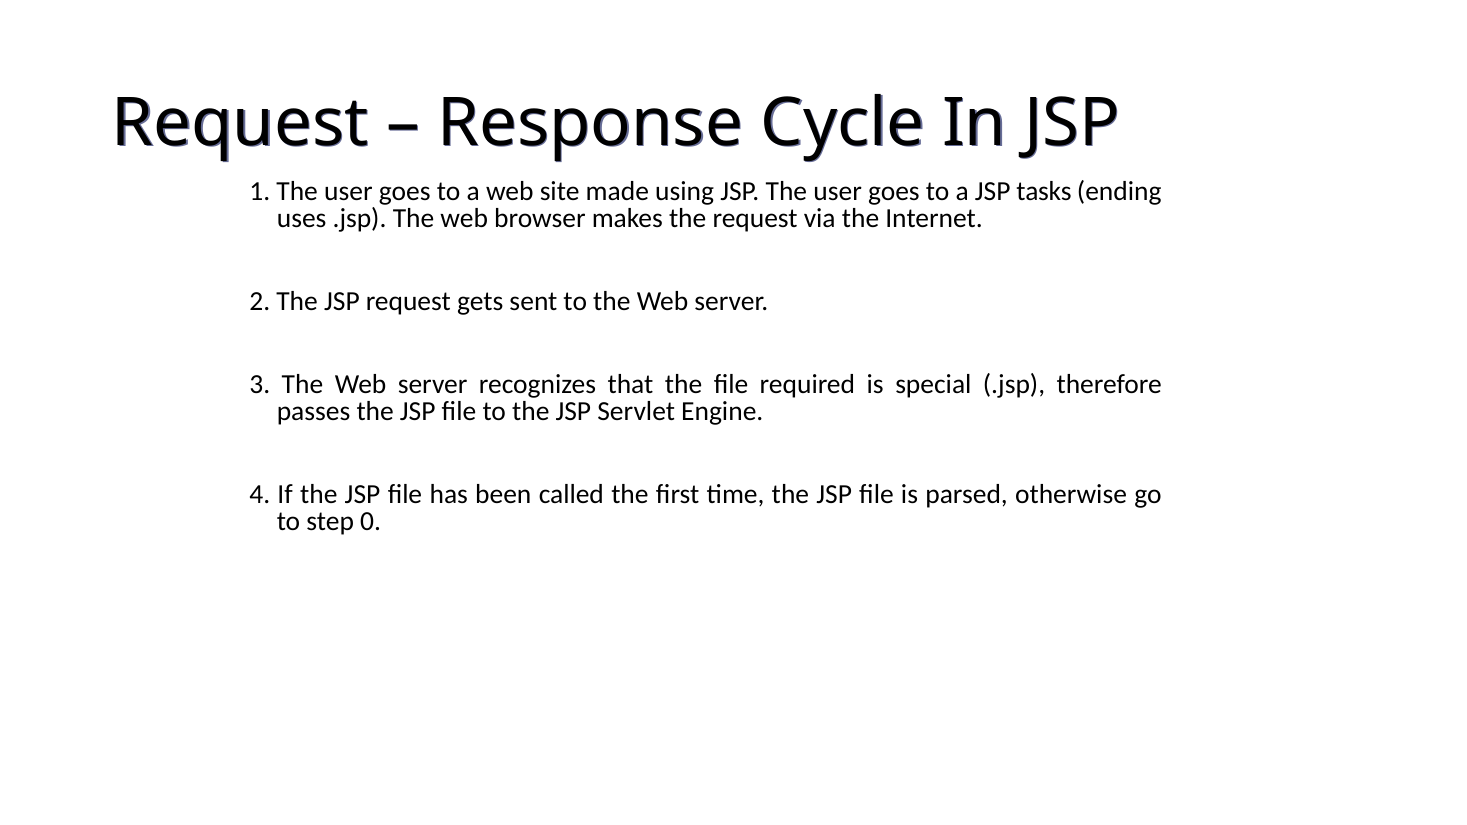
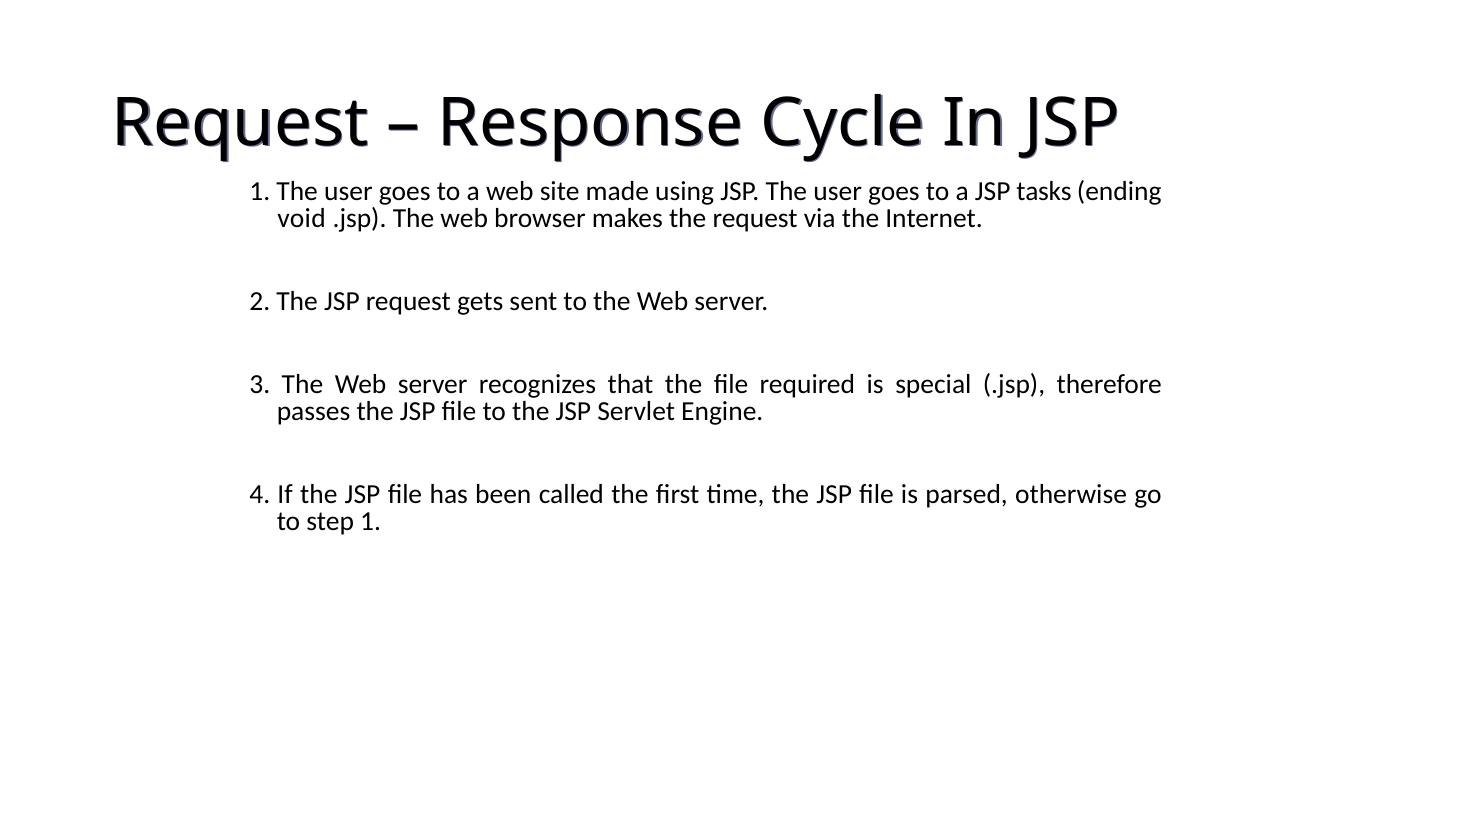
uses: uses -> void
step 0: 0 -> 1
